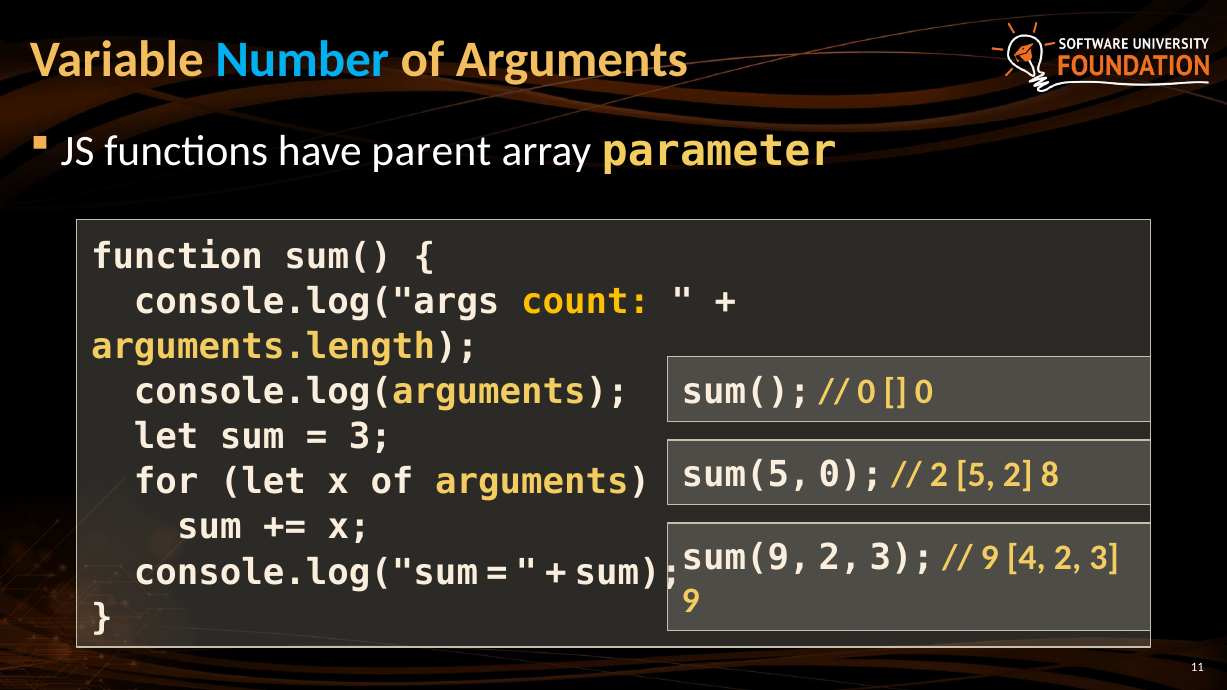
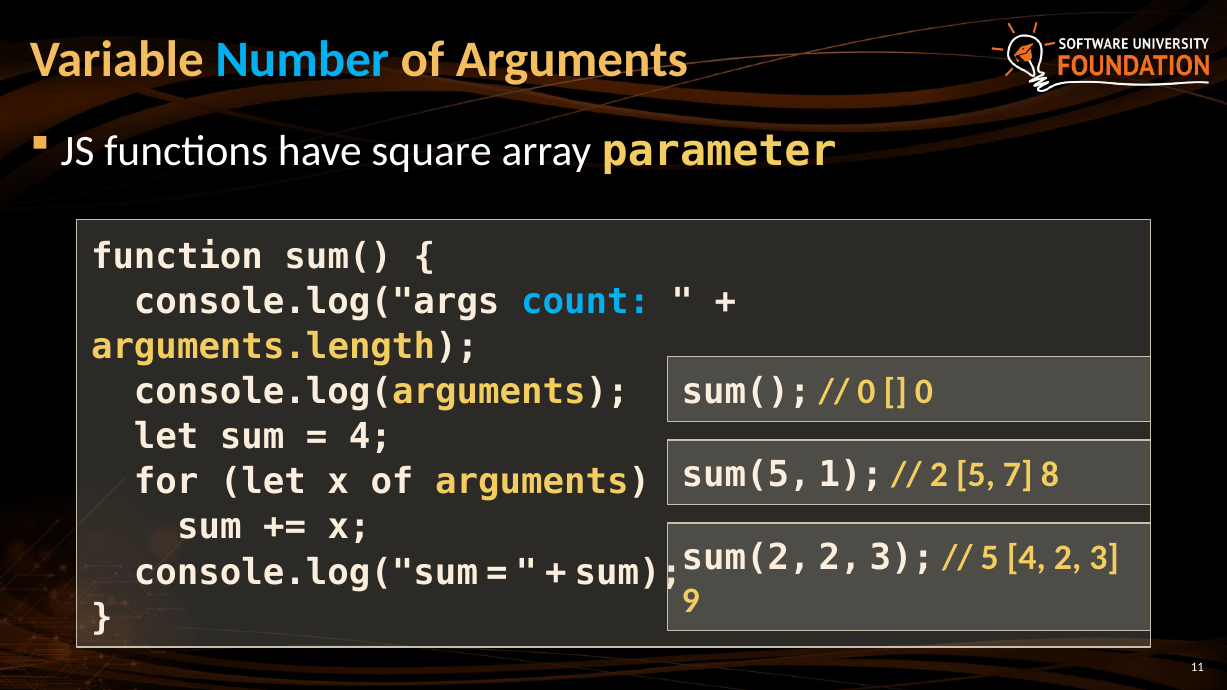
parent: parent -> square
count colour: yellow -> light blue
3 at (370, 437): 3 -> 4
sum(5 0: 0 -> 1
5 2: 2 -> 7
sum(9: sum(9 -> sum(2
9 at (990, 558): 9 -> 5
